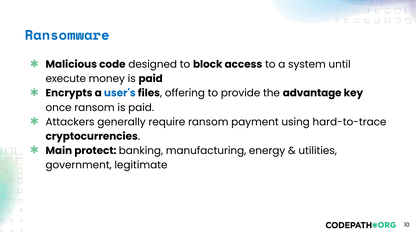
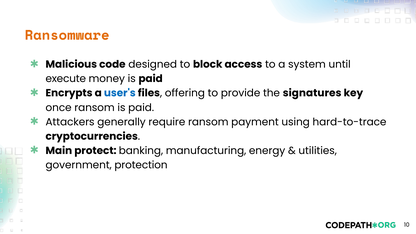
Ransomware colour: blue -> orange
advantage: advantage -> signatures
legitimate: legitimate -> protection
